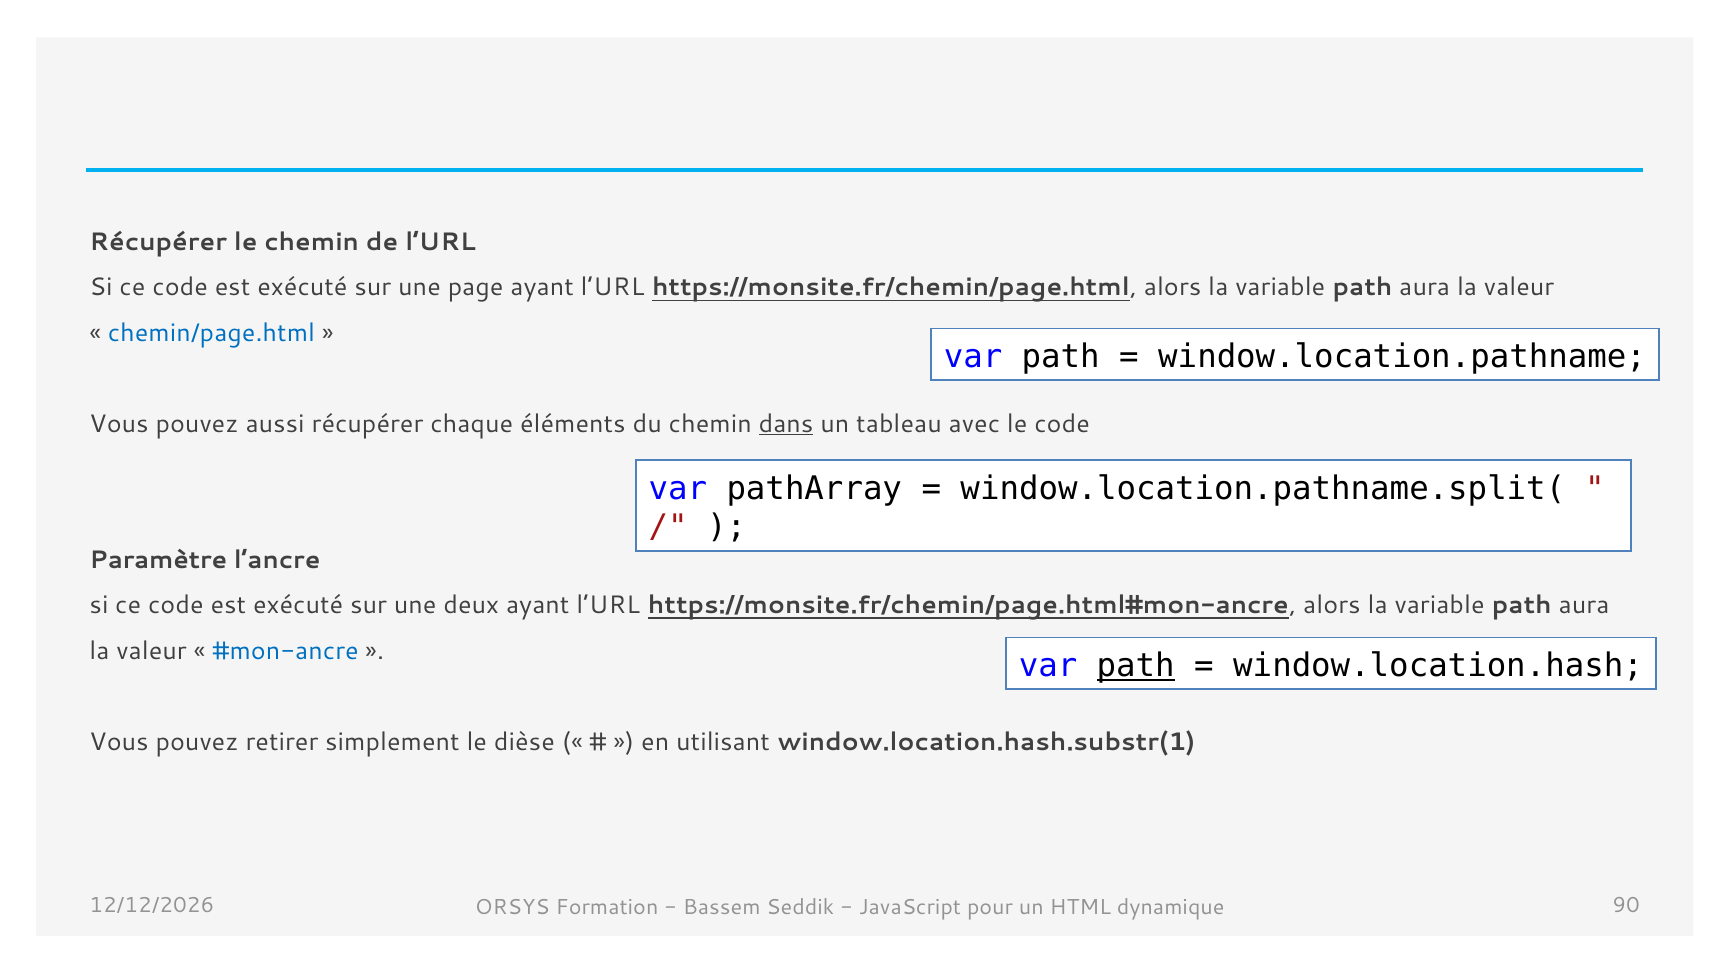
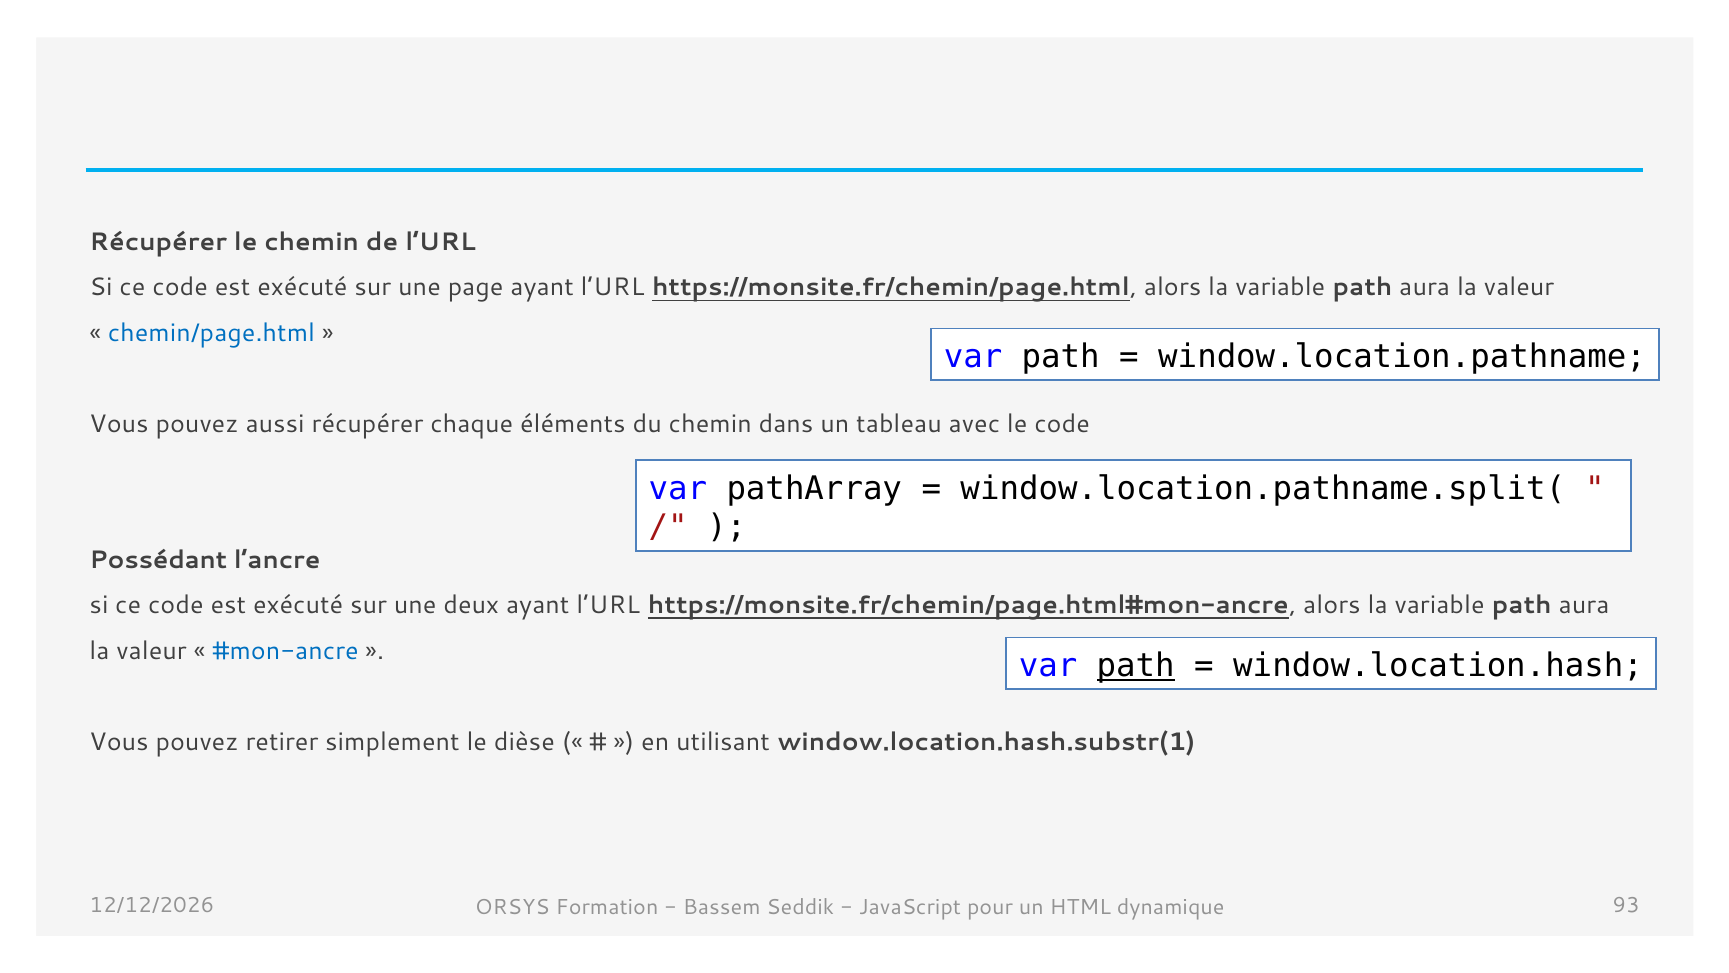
dans underline: present -> none
Paramètre: Paramètre -> Possédant
90: 90 -> 93
